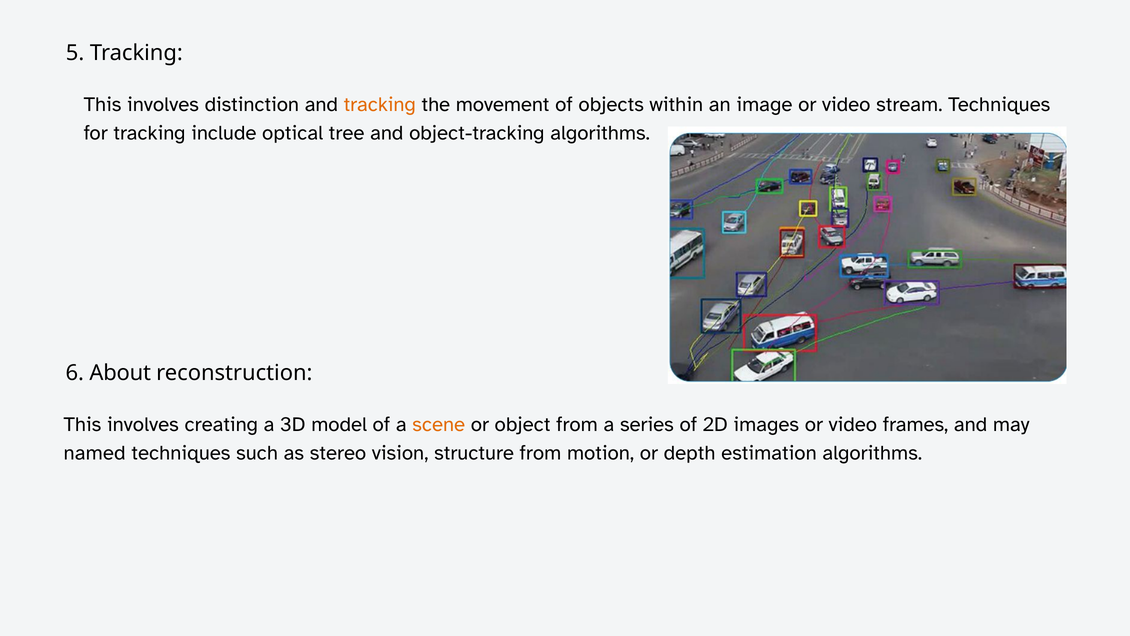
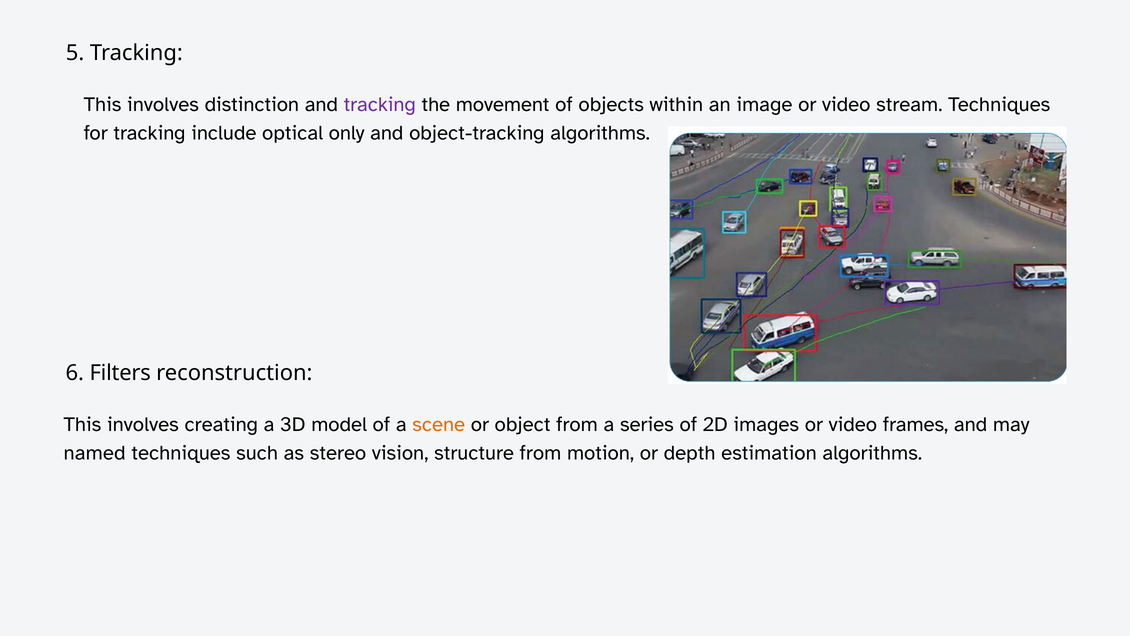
tracking at (380, 104) colour: orange -> purple
tree: tree -> only
About: About -> Filters
